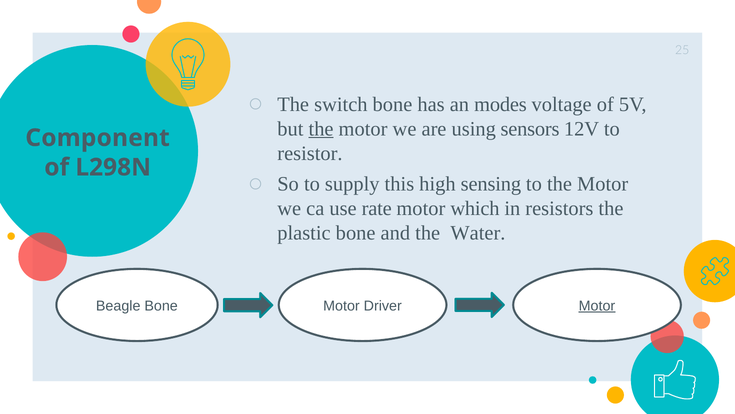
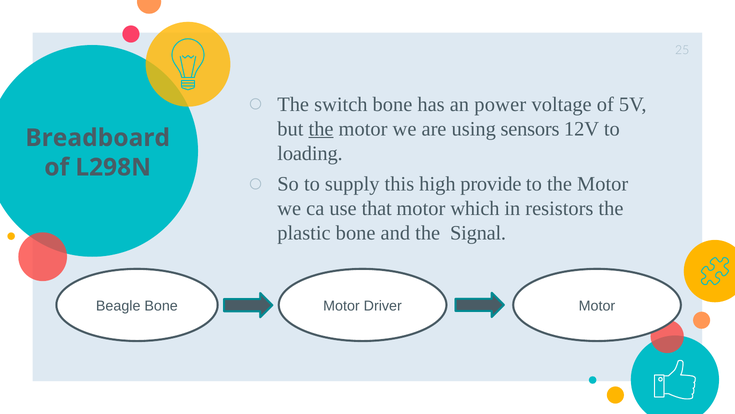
modes: modes -> power
Component: Component -> Breadboard
resistor: resistor -> loading
sensing: sensing -> provide
rate: rate -> that
Water: Water -> Signal
Motor at (597, 306) underline: present -> none
